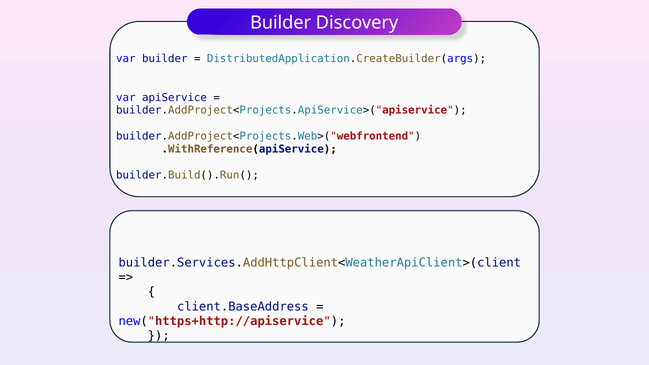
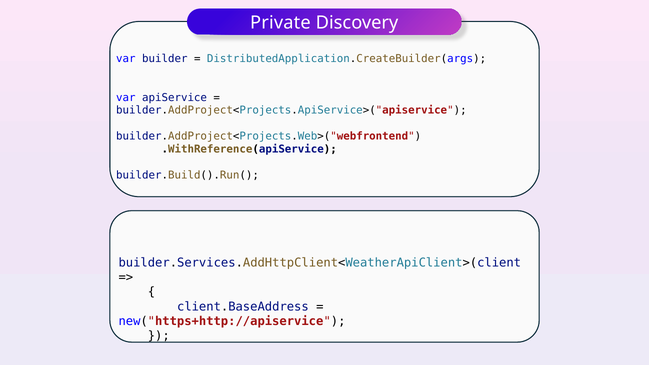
Builder at (281, 23): Builder -> Private
